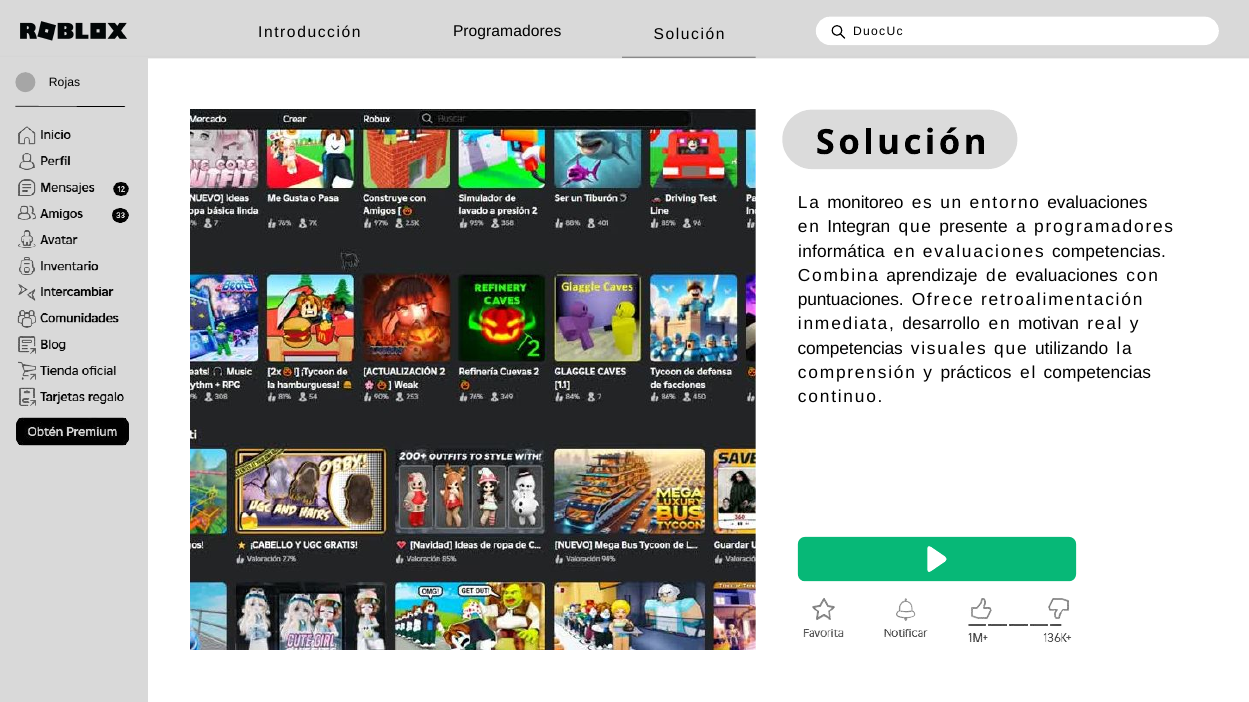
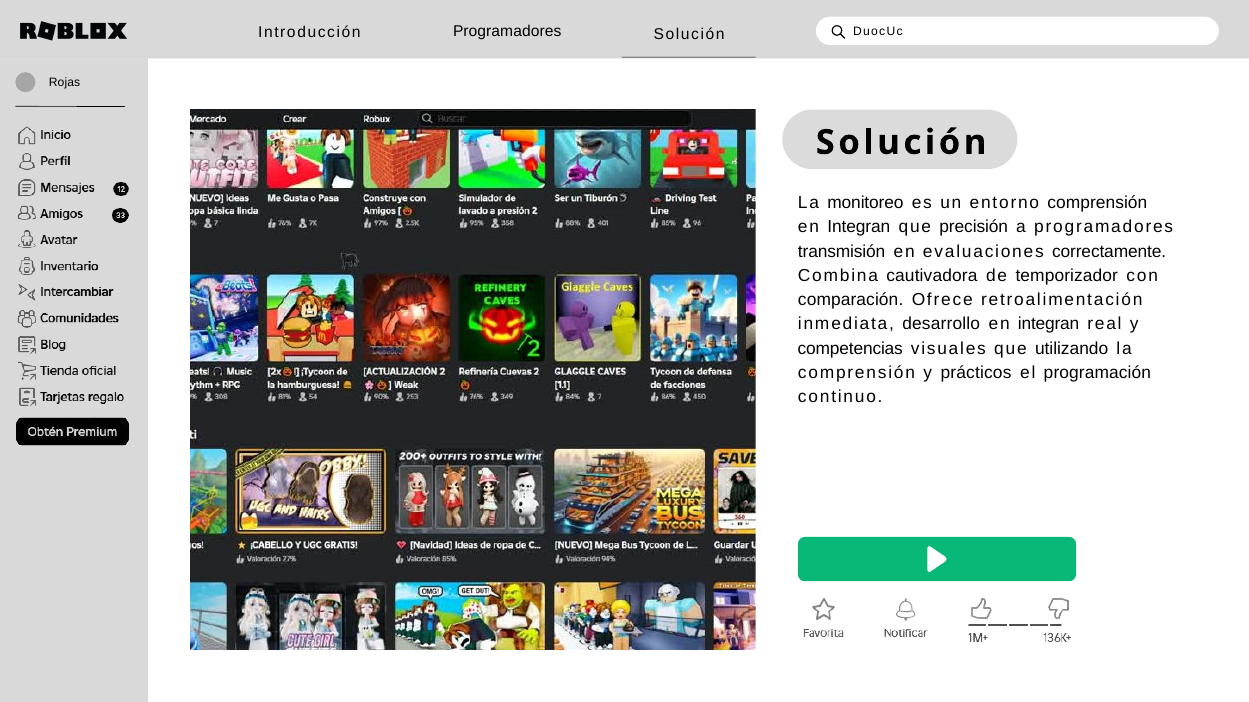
entorno evaluaciones: evaluaciones -> comprensión
presente: presente -> precisión
informática: informática -> transmisión
evaluaciones competencias: competencias -> correctamente
aprendizaje: aprendizaje -> cautivadora
de evaluaciones: evaluaciones -> temporizador
puntuaciones: puntuaciones -> comparación
motivan at (1049, 324): motivan -> integran
el competencias: competencias -> programación
